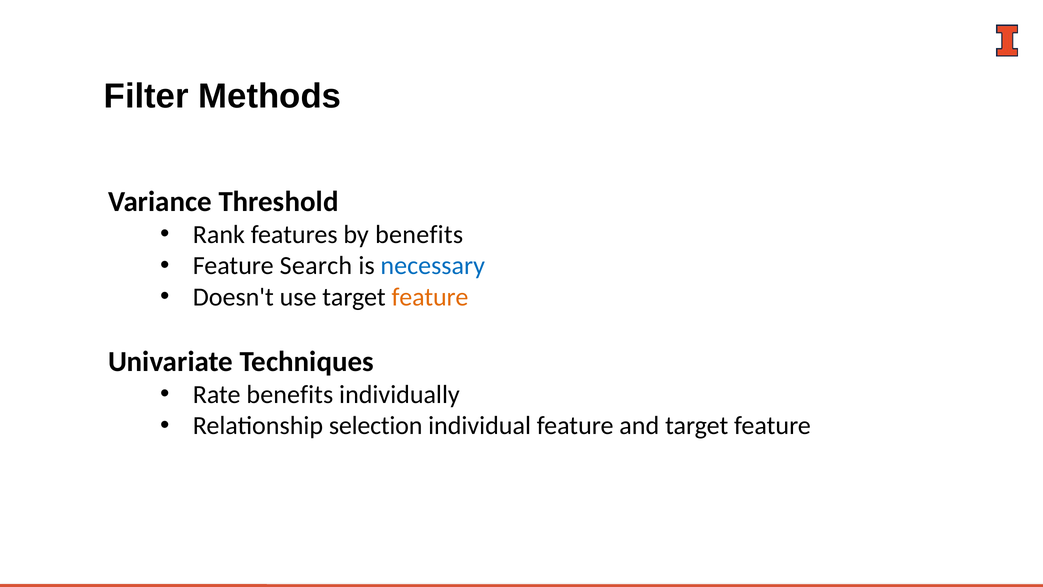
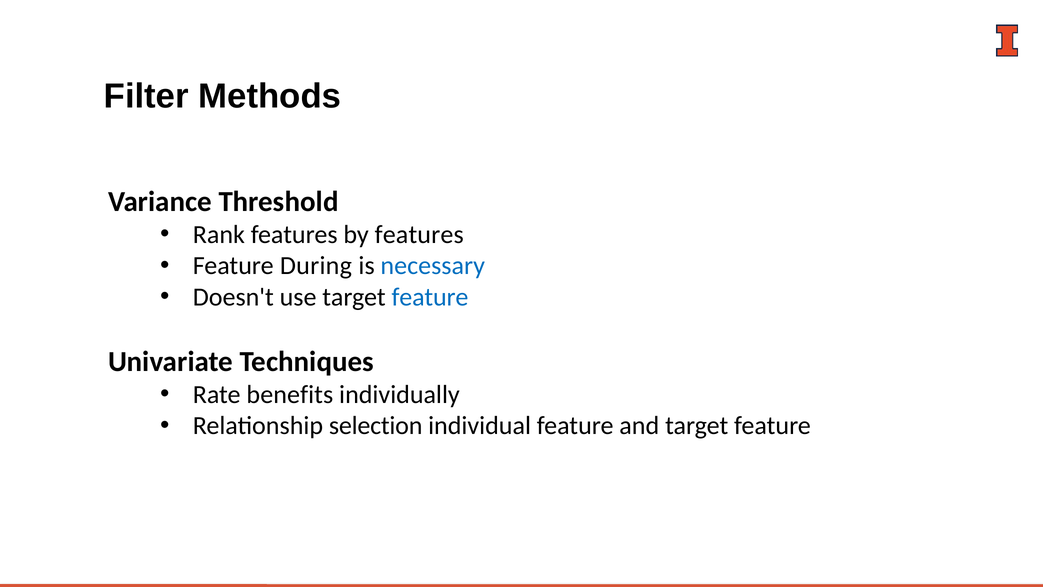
by benefits: benefits -> features
Search: Search -> During
feature at (430, 297) colour: orange -> blue
